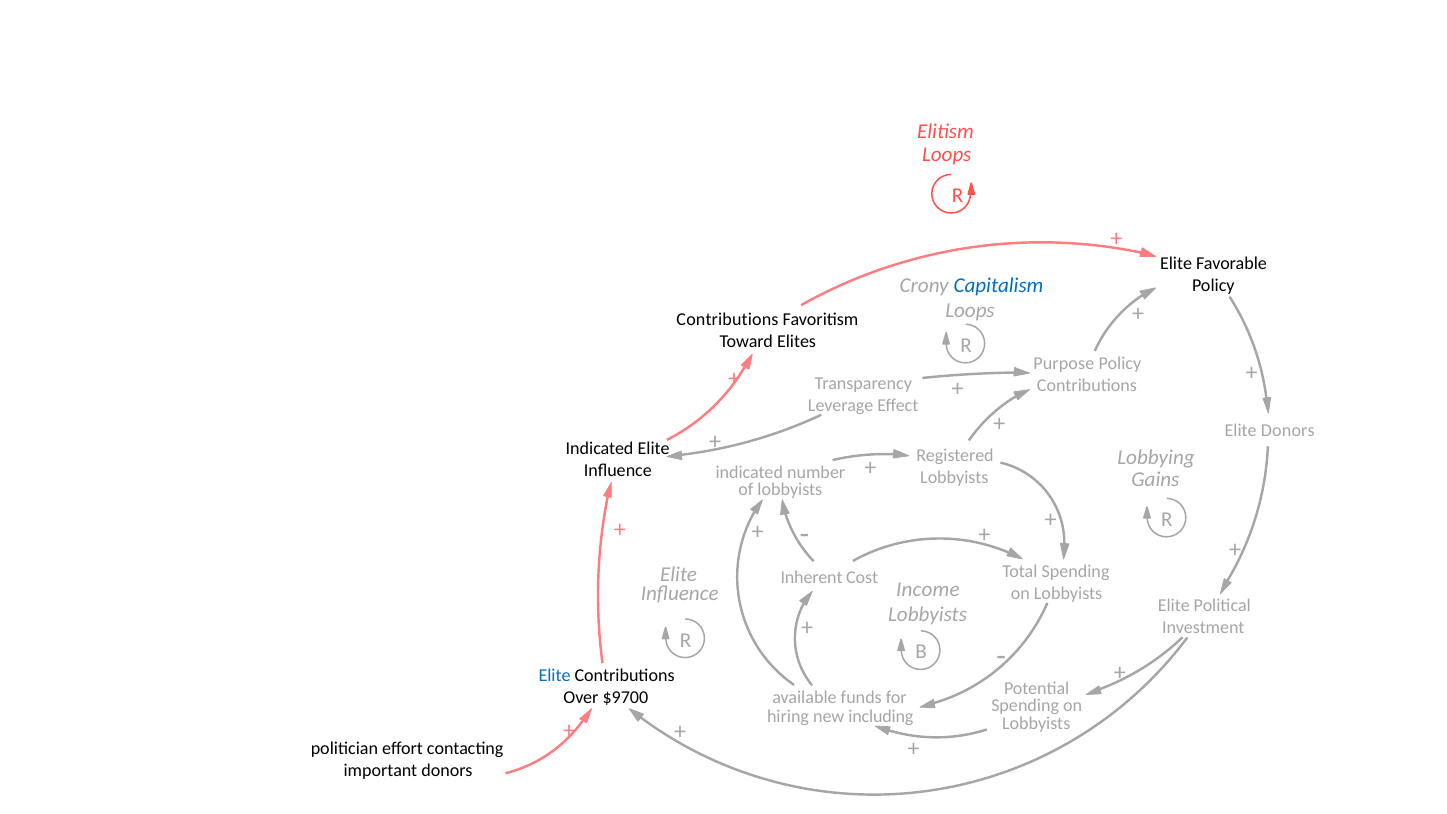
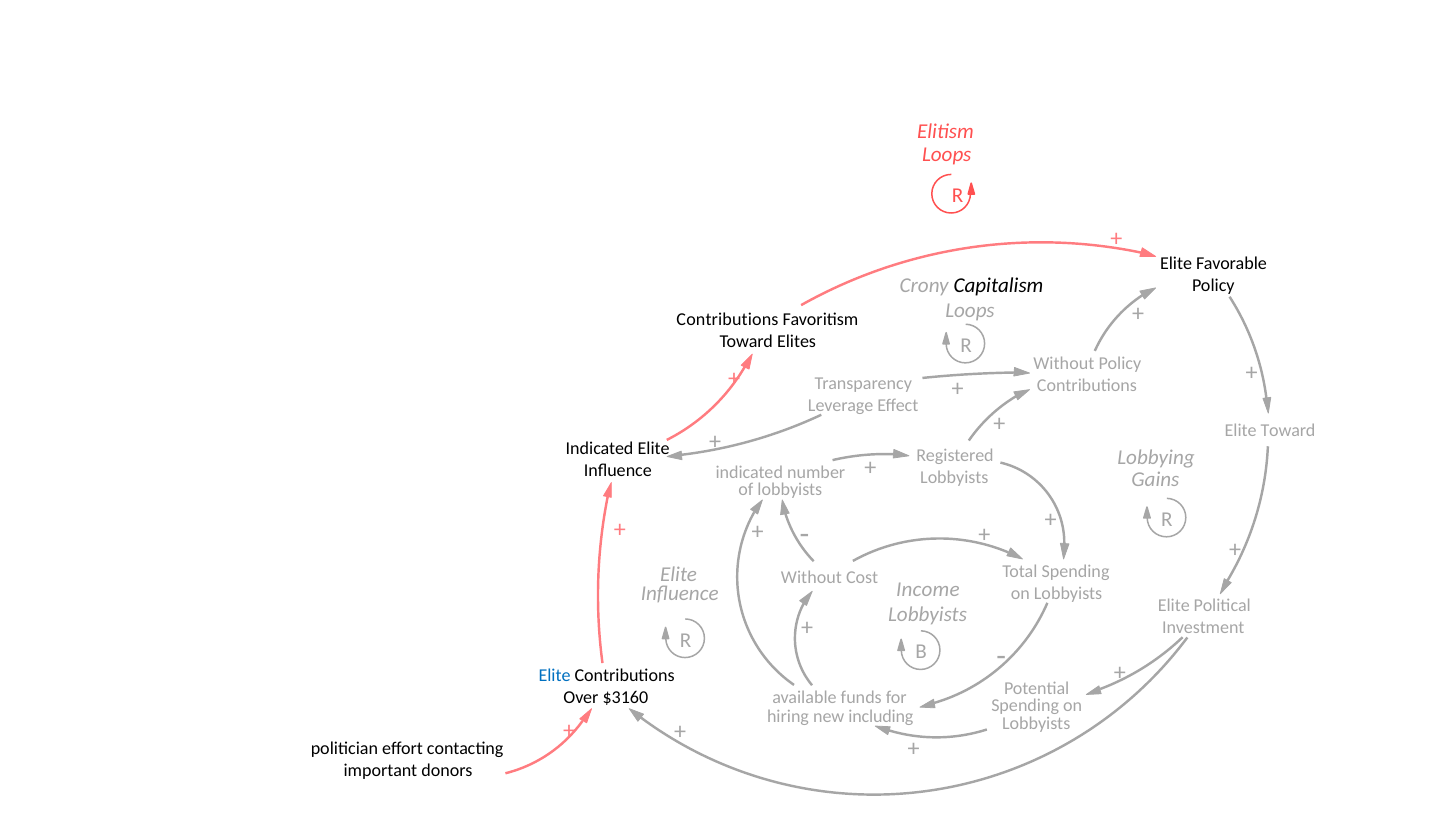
Capitalism colour: blue -> black
Purpose at (1064, 364): Purpose -> Without
Elite Donors: Donors -> Toward
Inherent at (812, 577): Inherent -> Without
$9700: $9700 -> $3160
